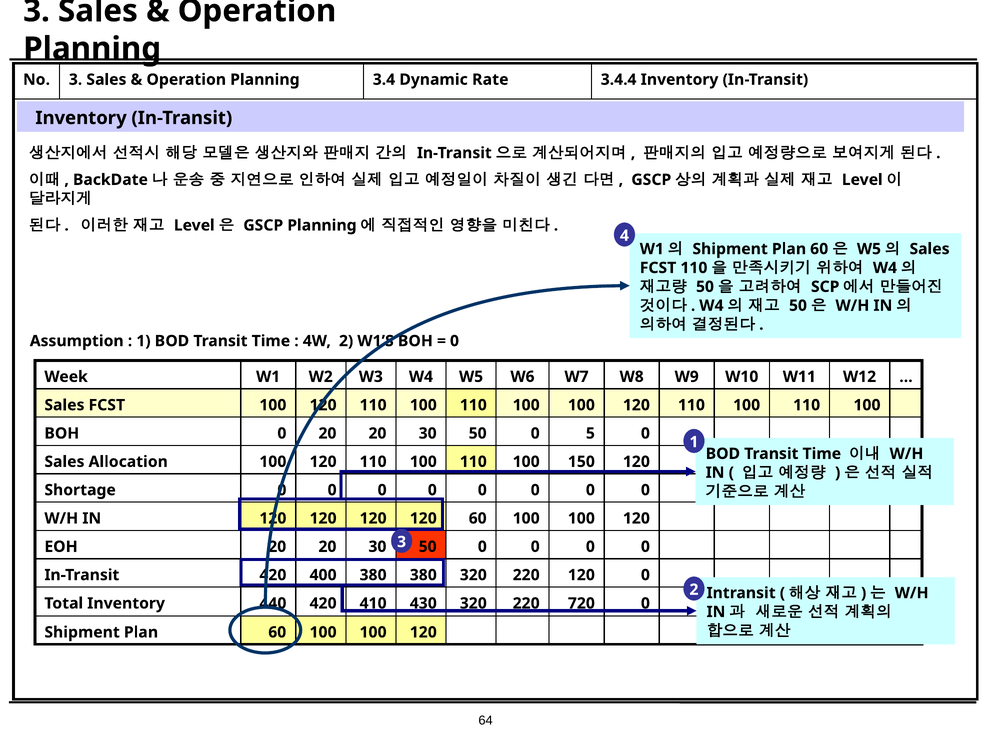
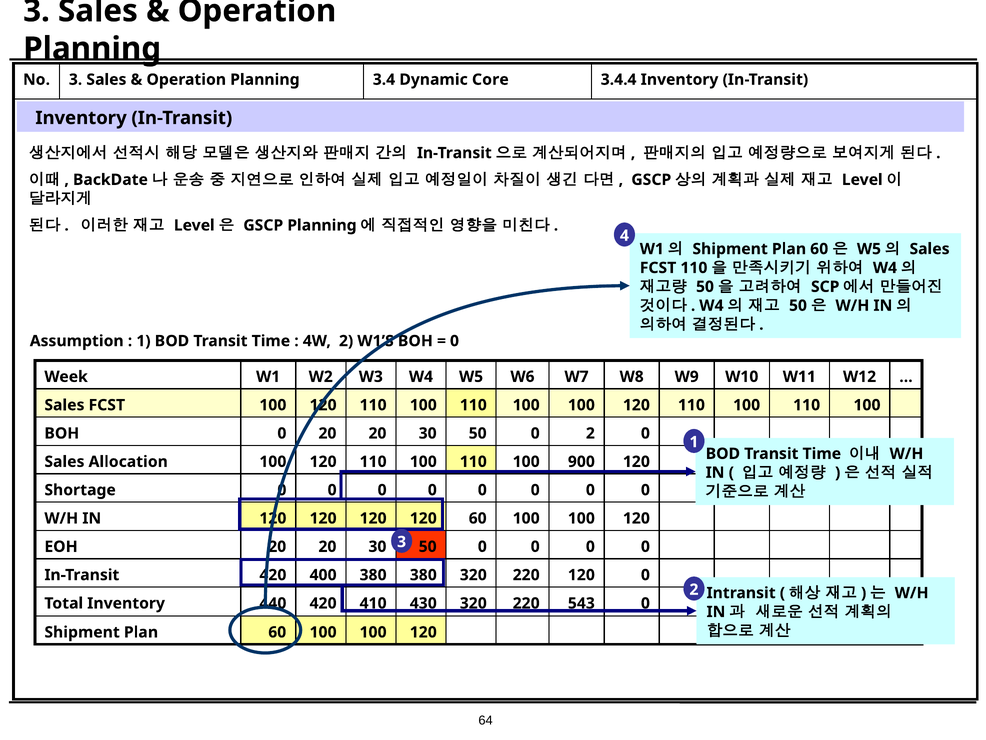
Rate: Rate -> Core
0 5: 5 -> 2
150: 150 -> 900
720: 720 -> 543
